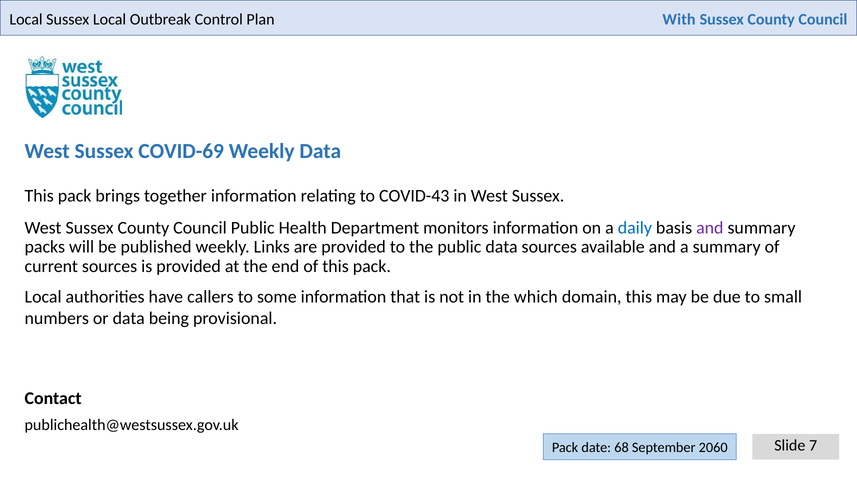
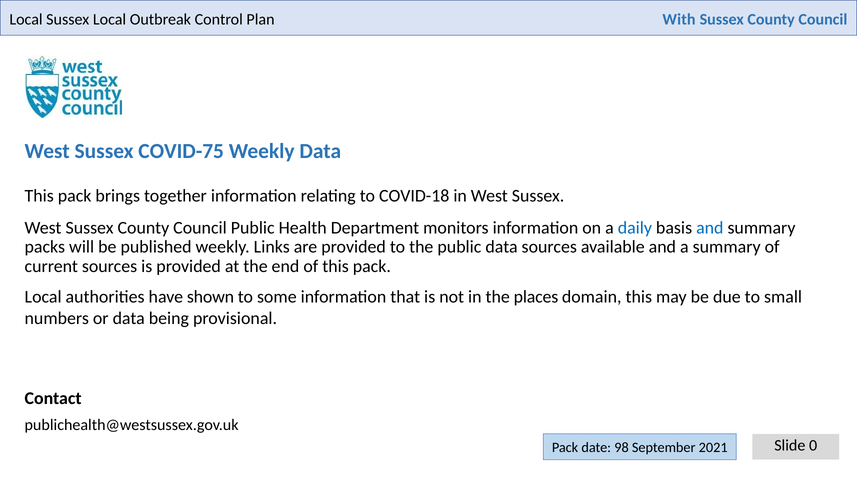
COVID-69: COVID-69 -> COVID-75
COVID-43: COVID-43 -> COVID-18
and at (710, 228) colour: purple -> blue
callers: callers -> shown
which: which -> places
7: 7 -> 0
68: 68 -> 98
2060: 2060 -> 2021
